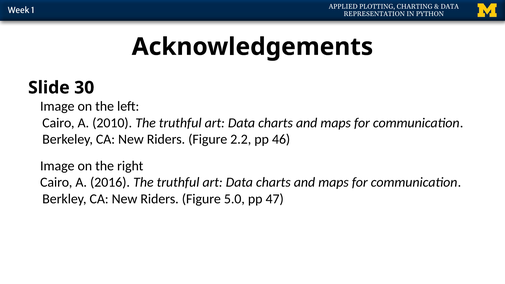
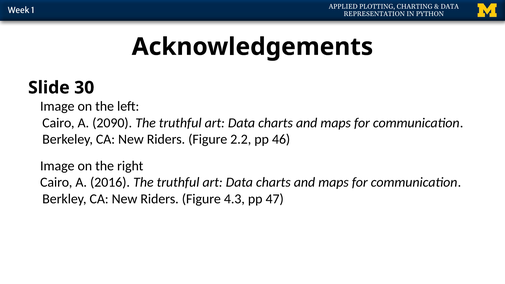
2010: 2010 -> 2090
5.0: 5.0 -> 4.3
